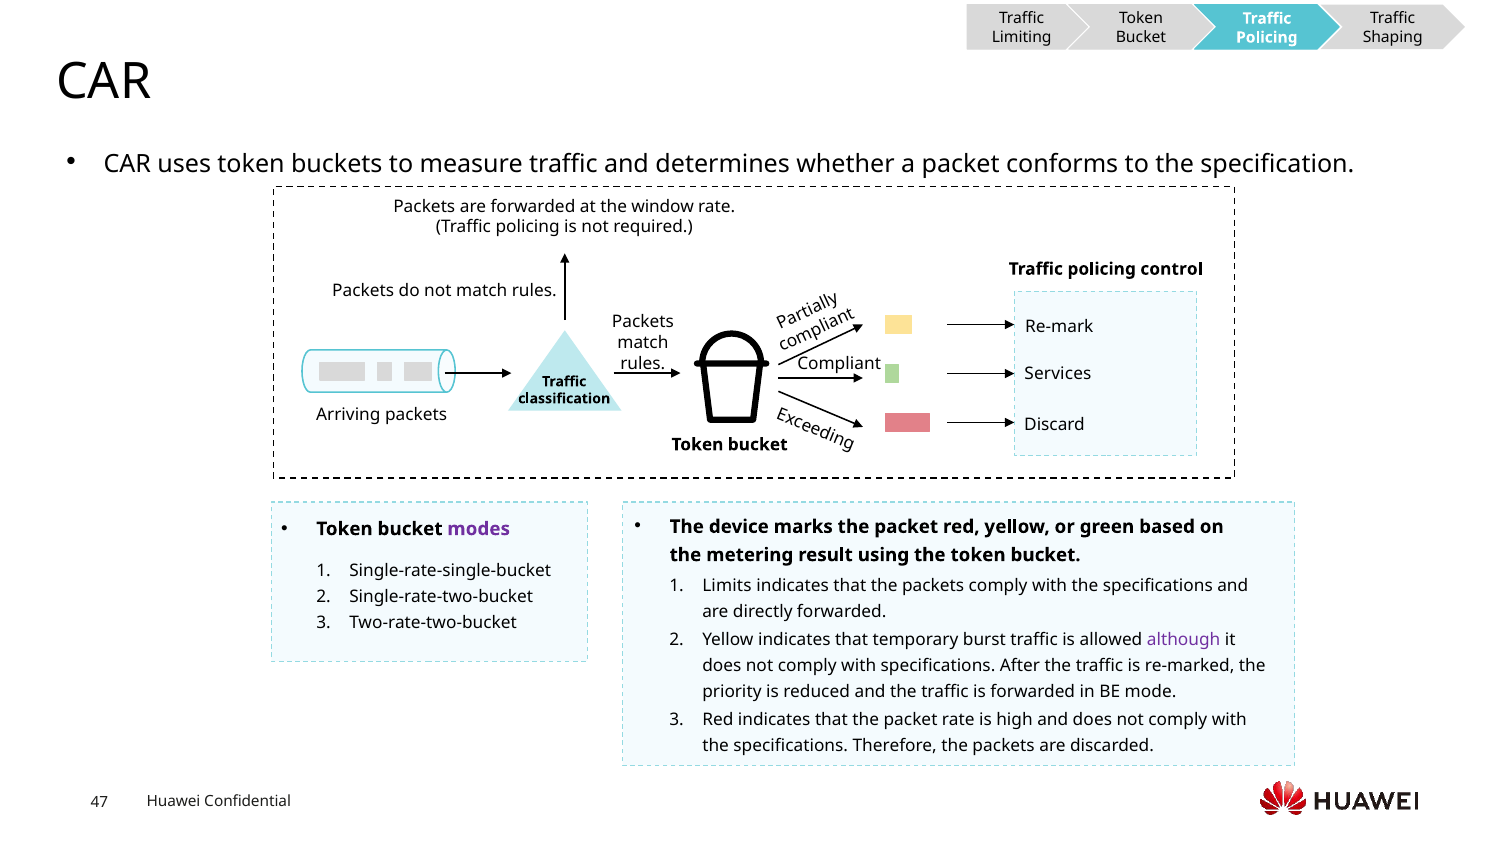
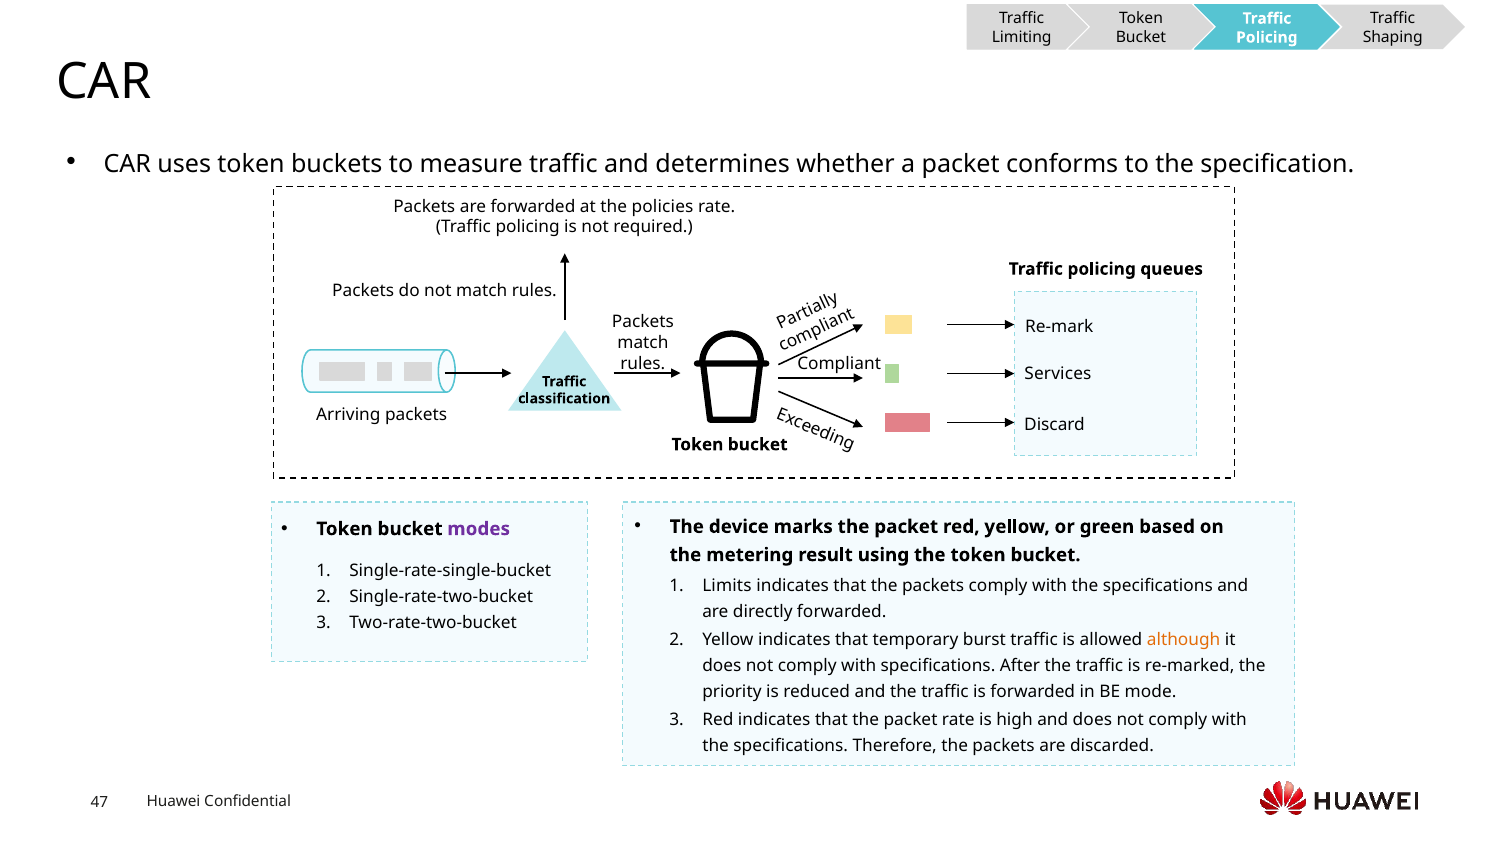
window: window -> policies
control: control -> queues
although colour: purple -> orange
